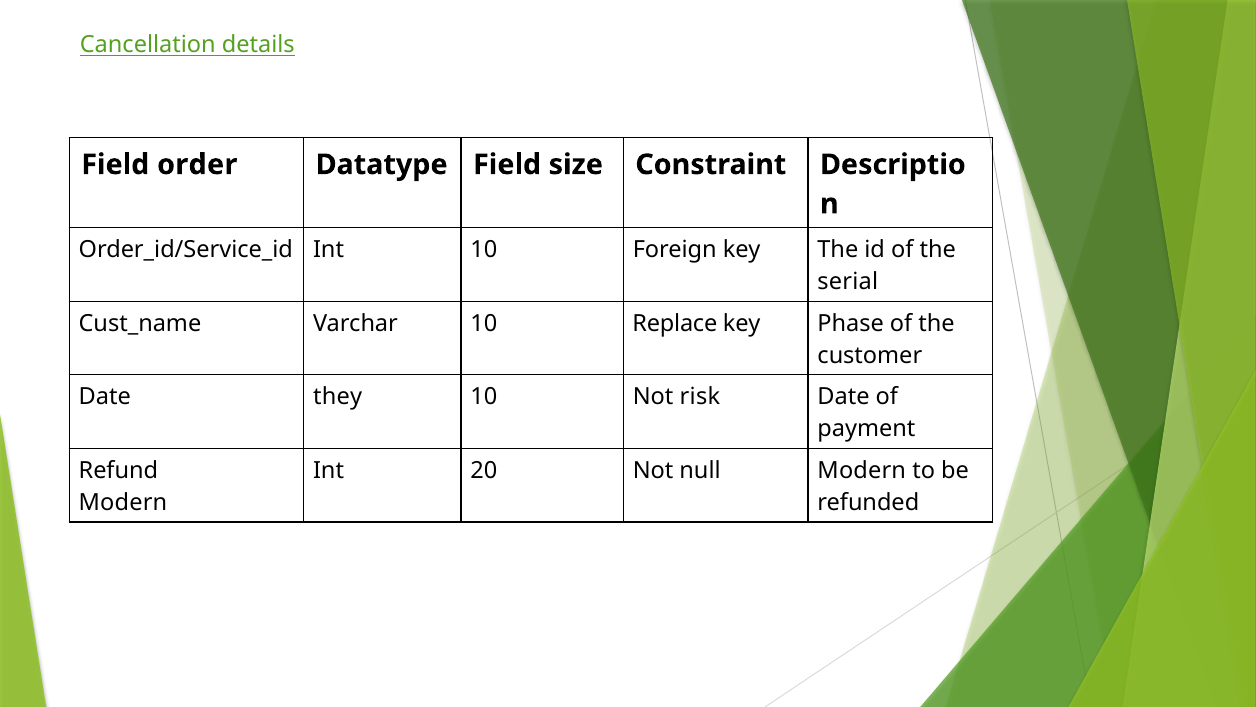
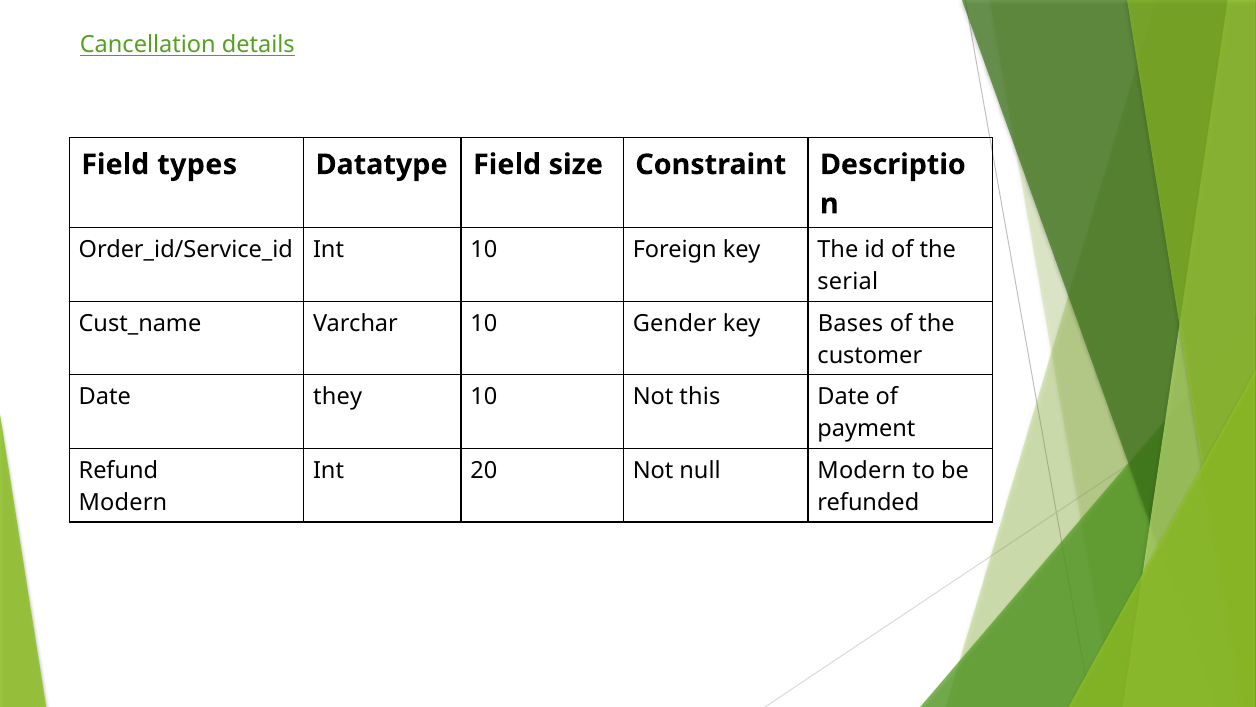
order: order -> types
Replace: Replace -> Gender
Phase: Phase -> Bases
risk: risk -> this
